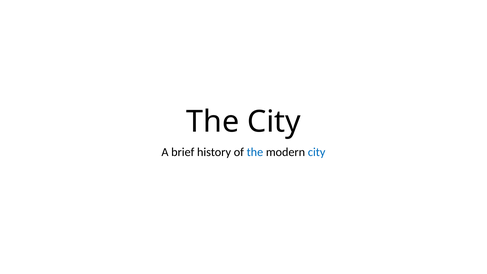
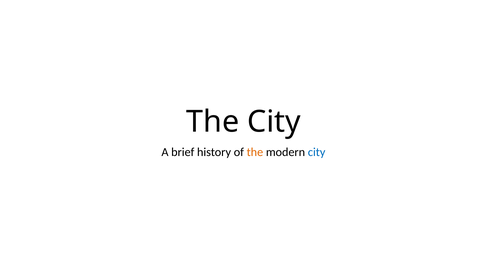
the at (255, 152) colour: blue -> orange
